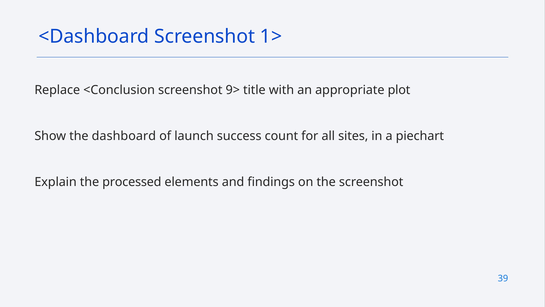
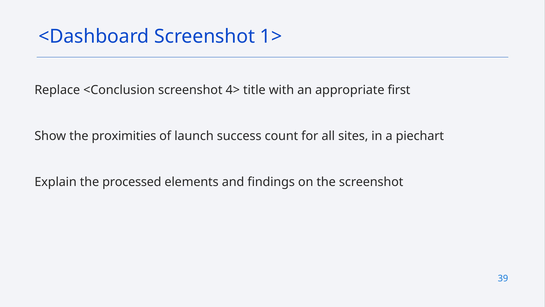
9>: 9> -> 4>
plot: plot -> first
dashboard: dashboard -> proximities
